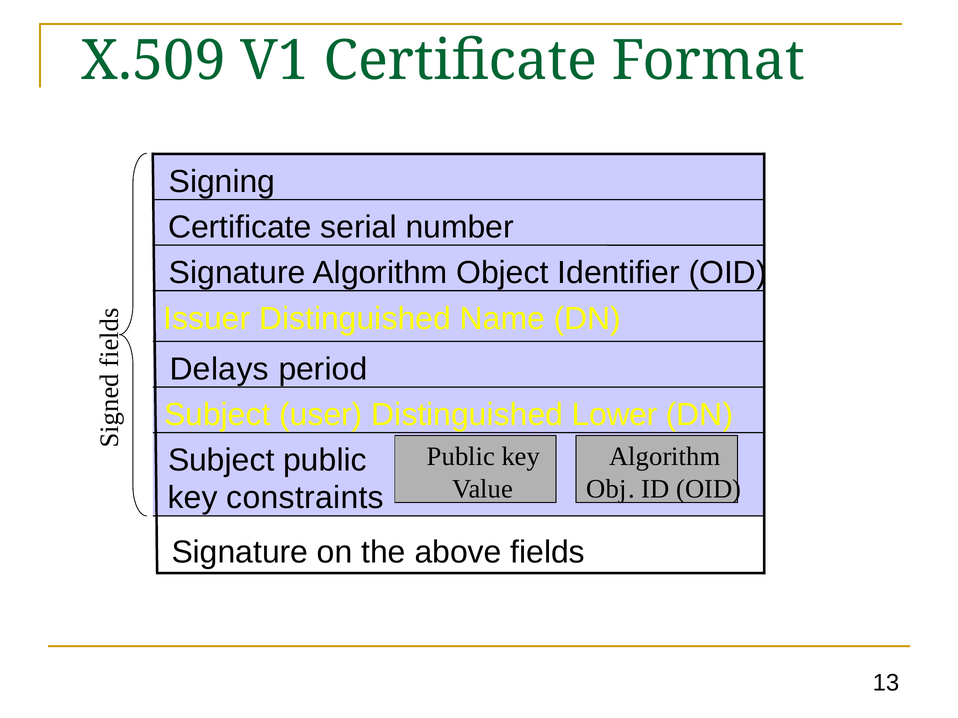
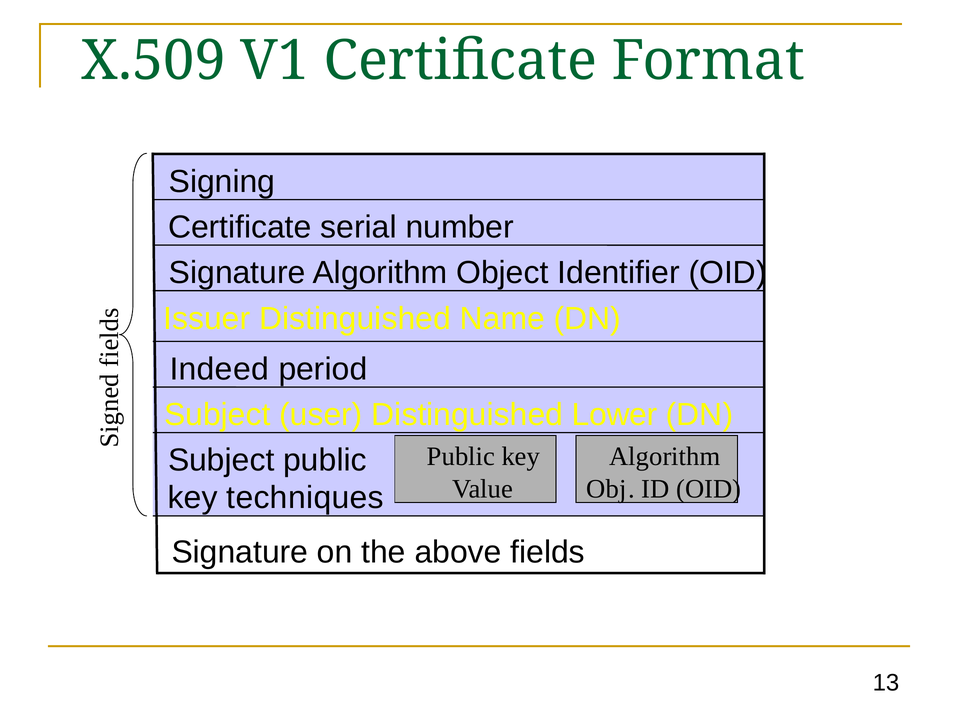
Delays: Delays -> Indeed
constraints: constraints -> techniques
